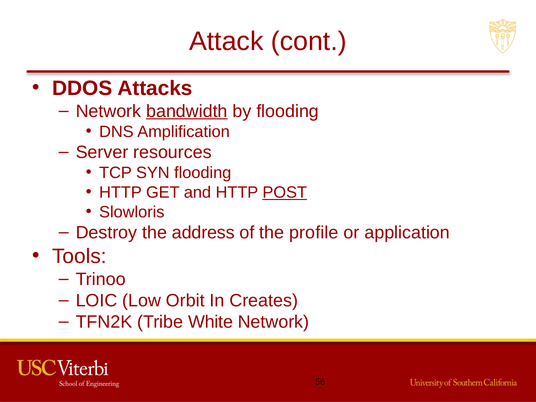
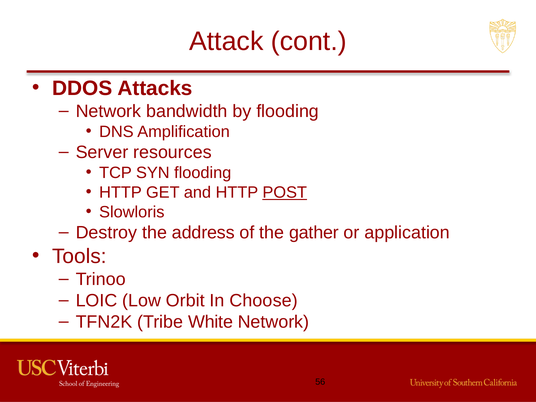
bandwidth underline: present -> none
profile: profile -> gather
Creates: Creates -> Choose
